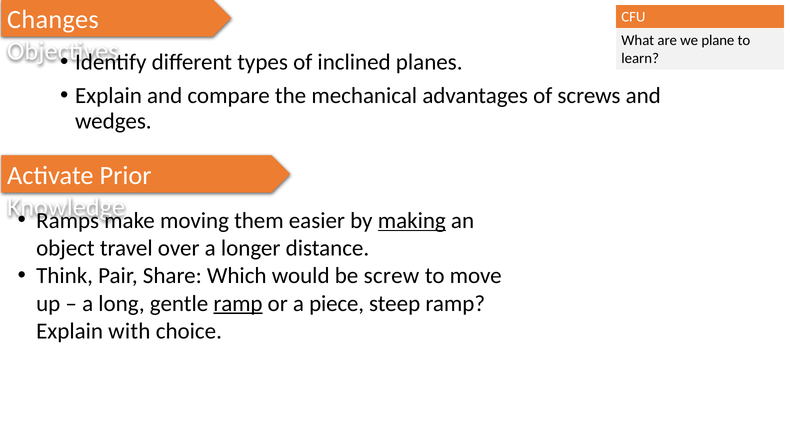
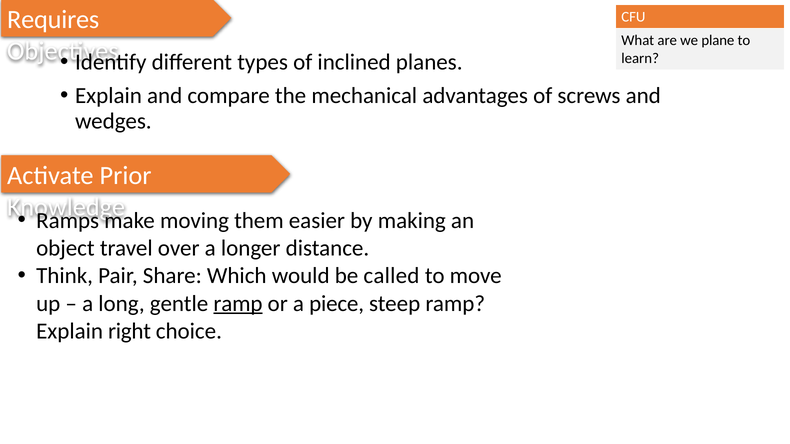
Changes: Changes -> Requires
making underline: present -> none
screw: screw -> called
with: with -> right
